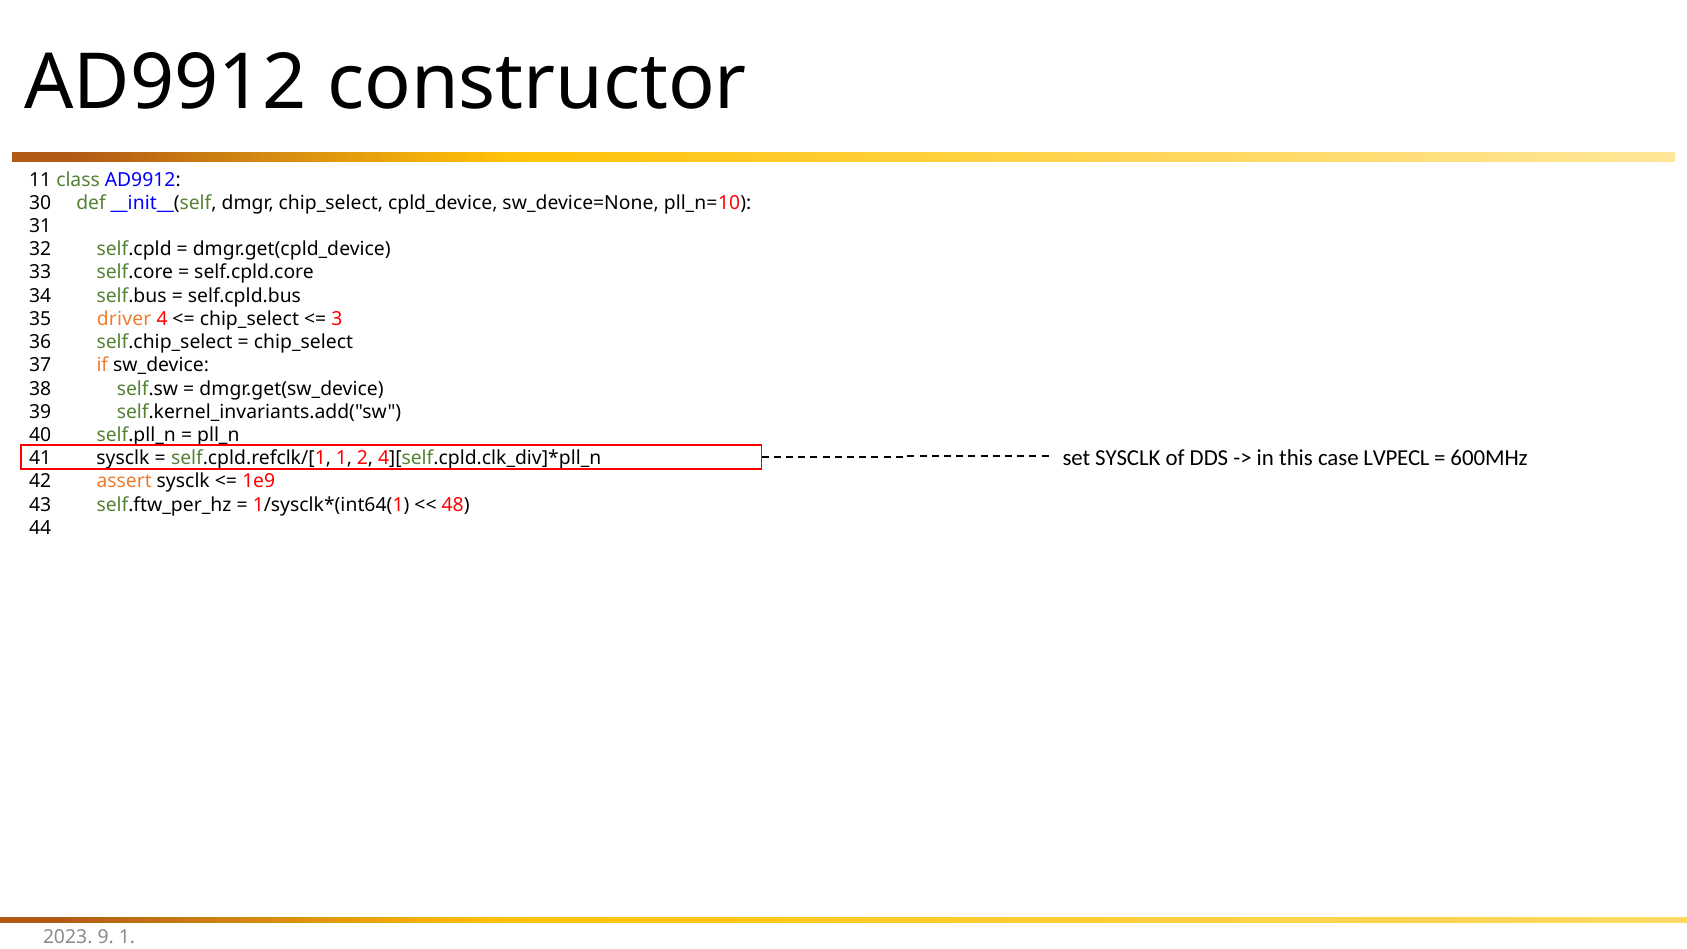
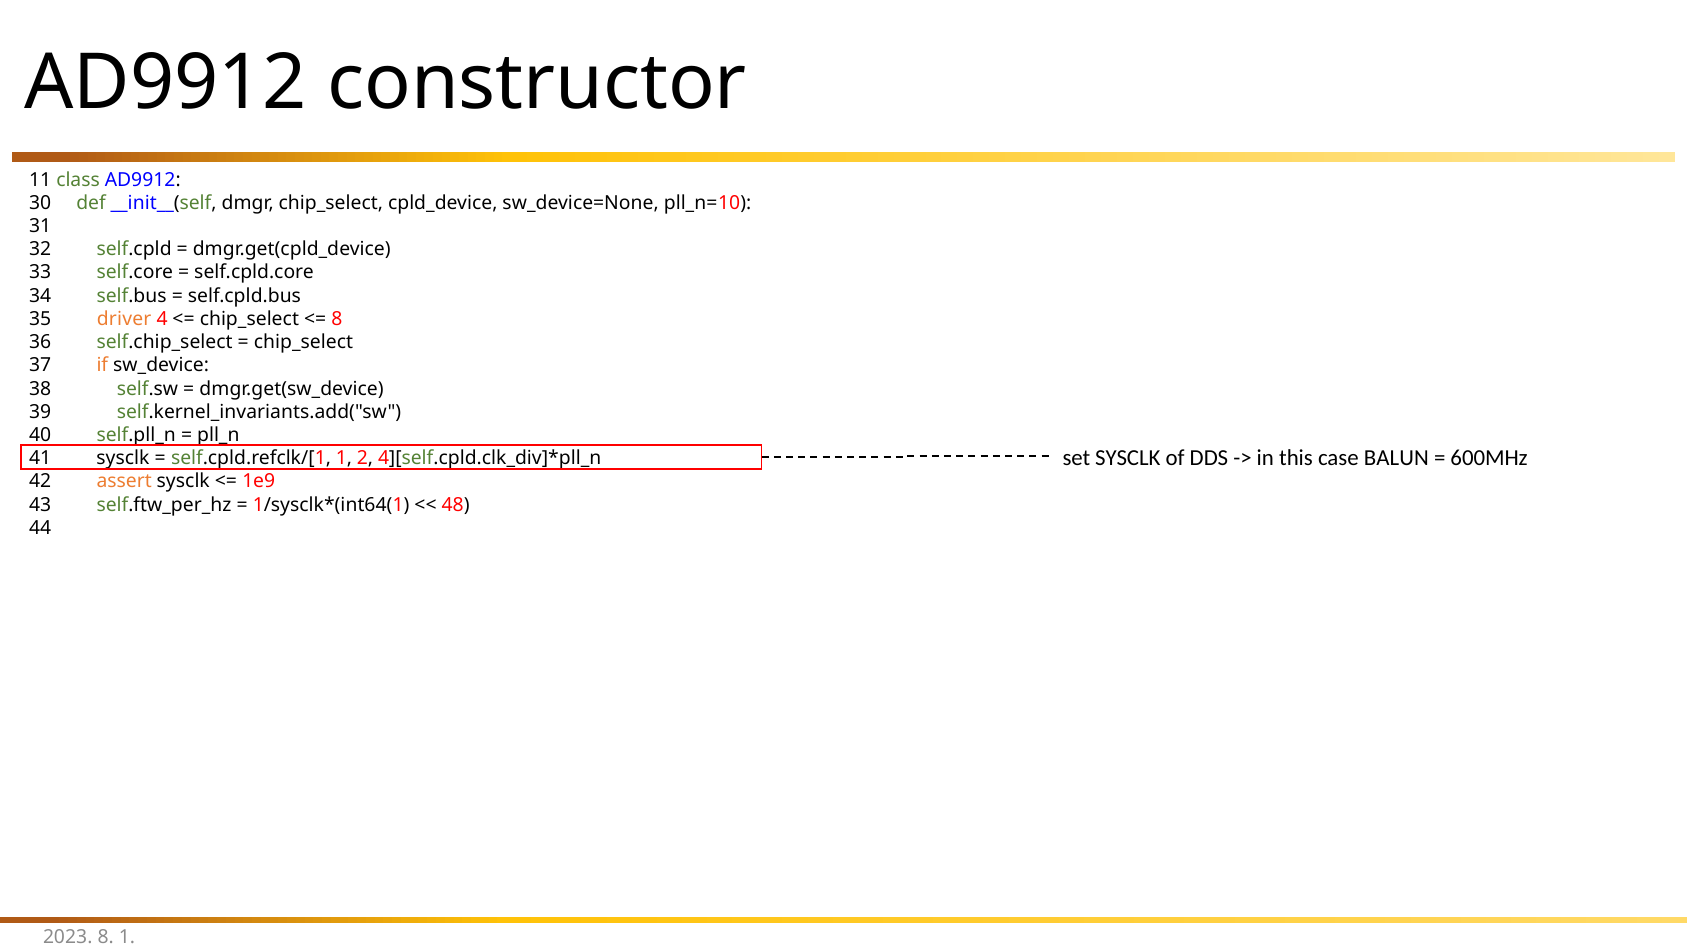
3 at (337, 319): 3 -> 8
LVPECL: LVPECL -> BALUN
2023 9: 9 -> 8
